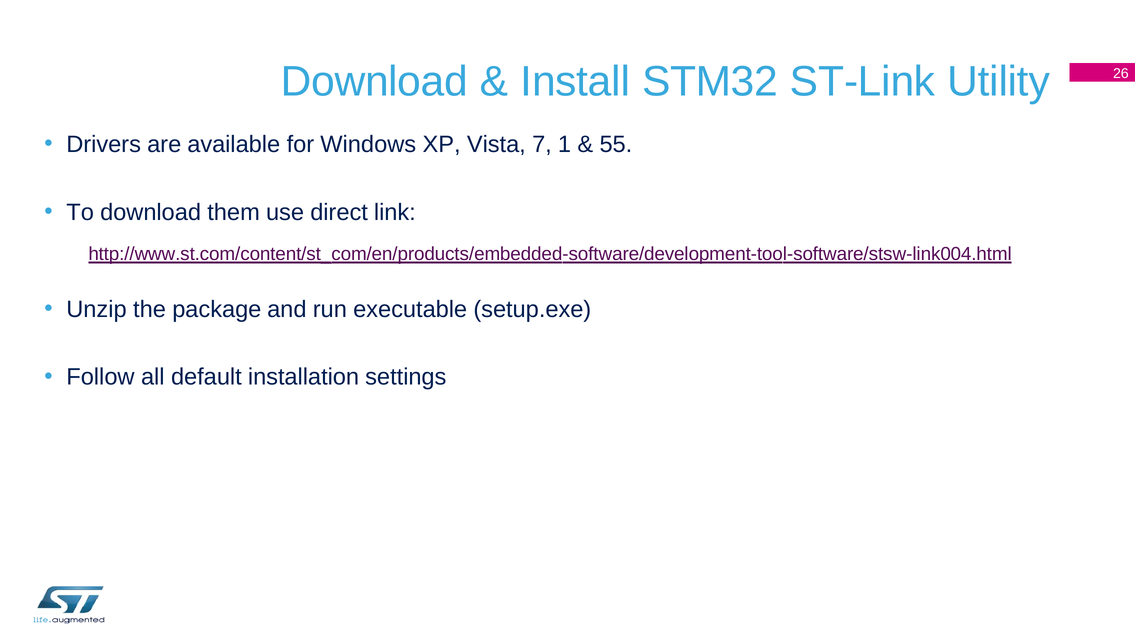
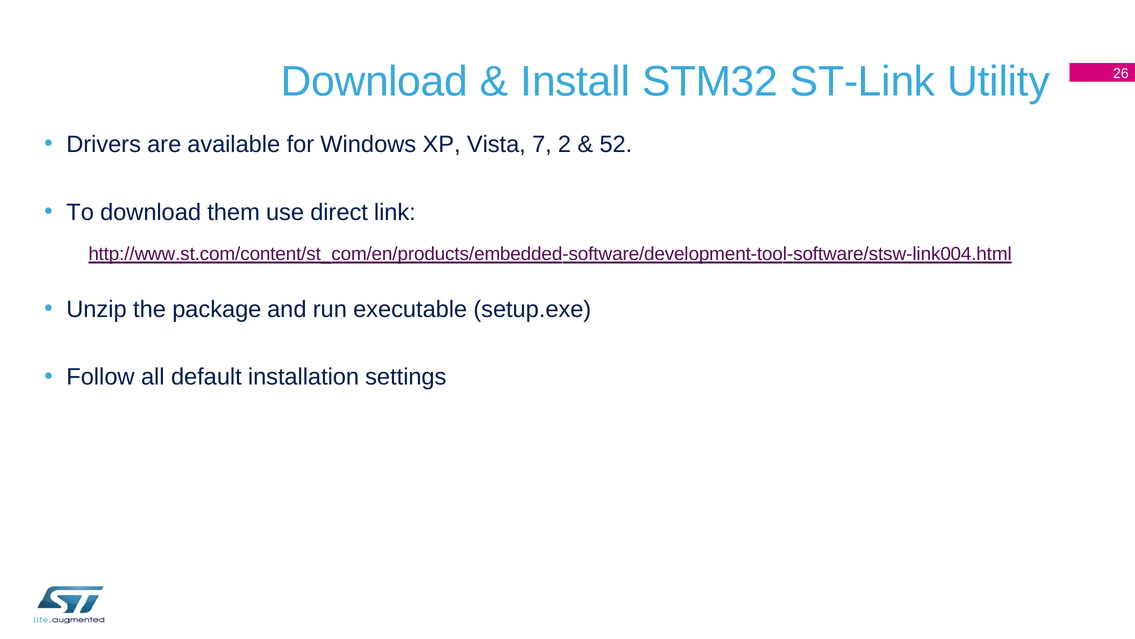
1: 1 -> 2
55: 55 -> 52
